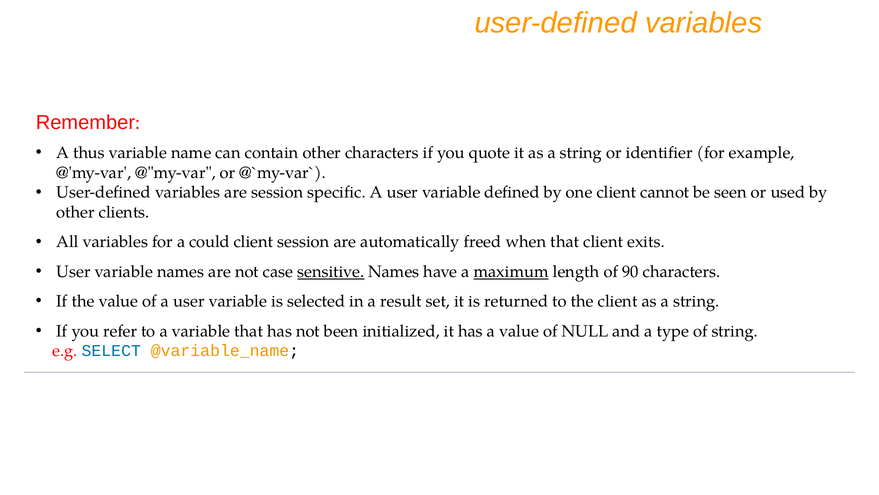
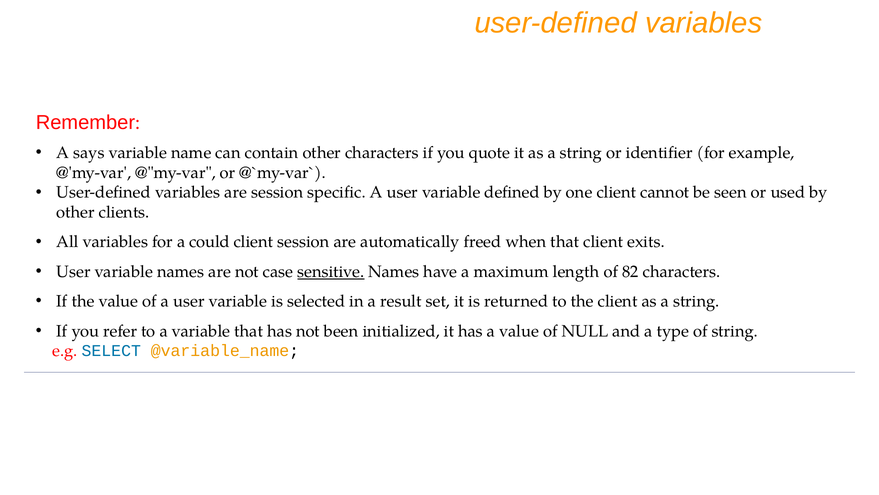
thus: thus -> says
maximum underline: present -> none
90: 90 -> 82
